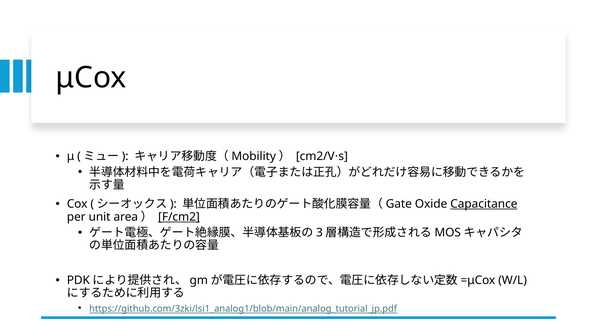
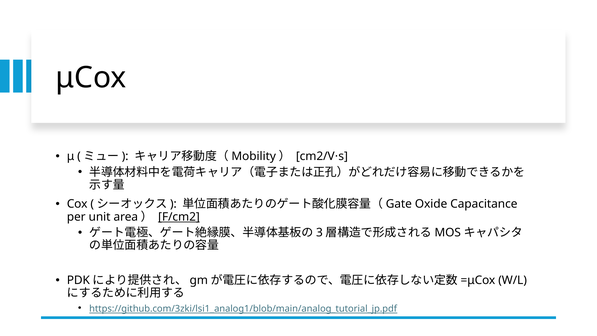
Capacitance underline: present -> none
